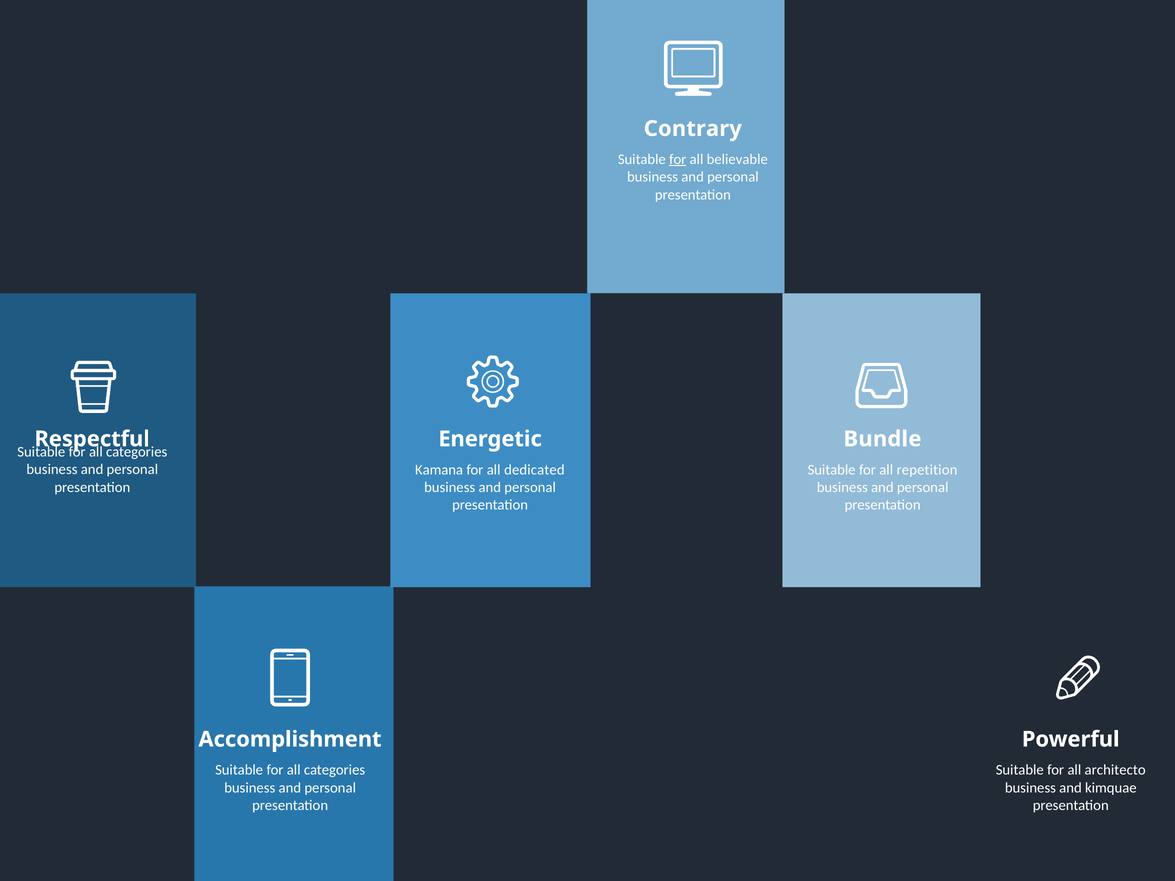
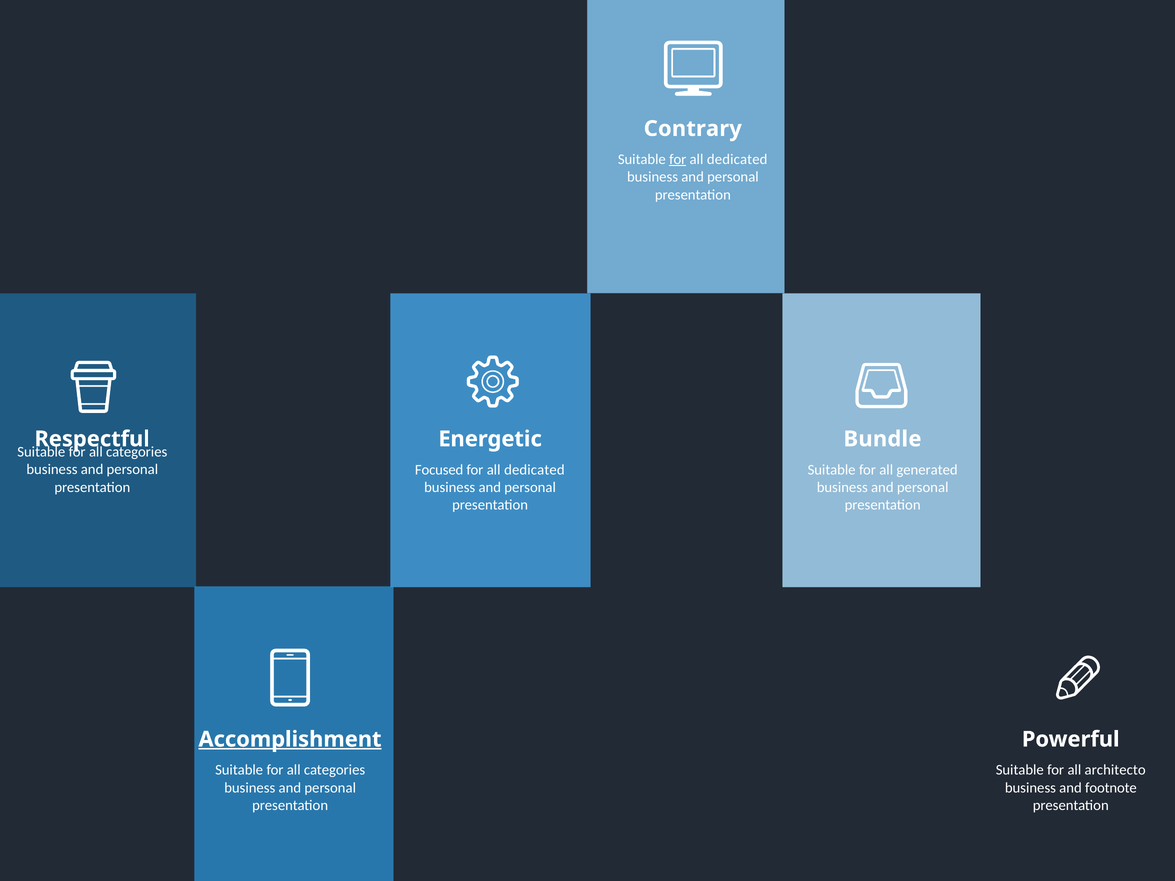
believable at (737, 159): believable -> dedicated
Kamana: Kamana -> Focused
repetition: repetition -> generated
Accomplishment underline: none -> present
kimquae: kimquae -> footnote
